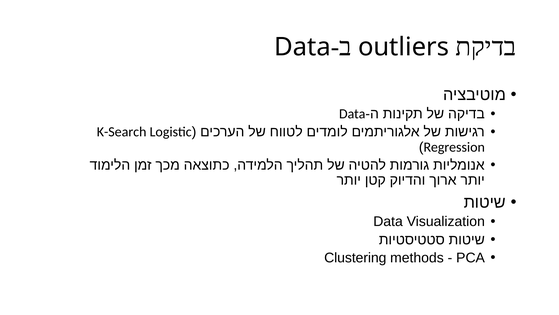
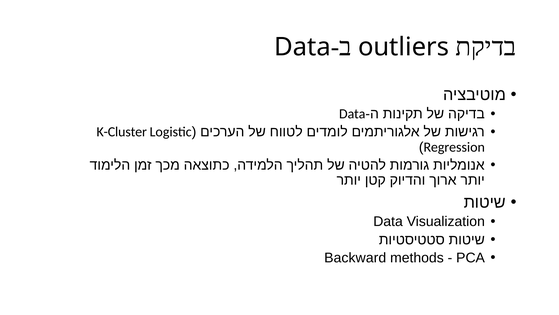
K-Search: K-Search -> K-Cluster
Clustering: Clustering -> Backward
